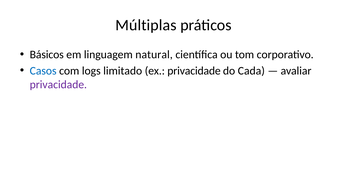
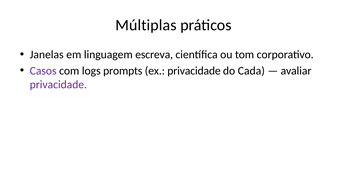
Básicos: Básicos -> Janelas
natural: natural -> escreva
Casos colour: blue -> purple
limitado: limitado -> prompts
